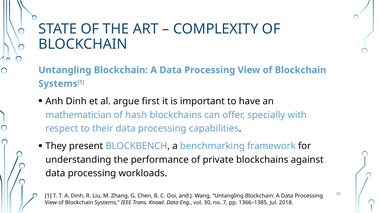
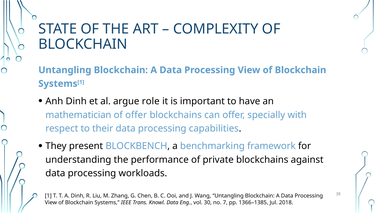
first: first -> role
of hash: hash -> offer
